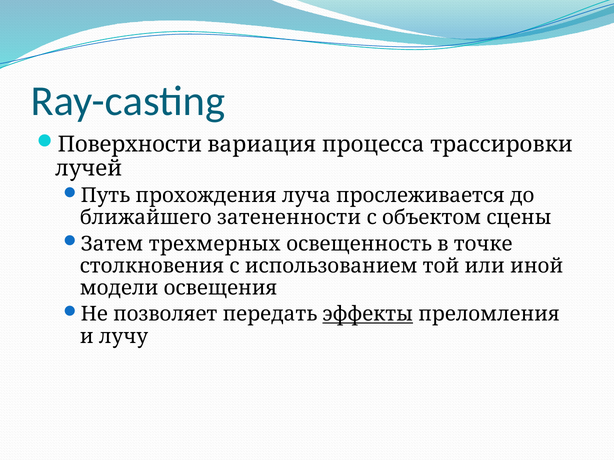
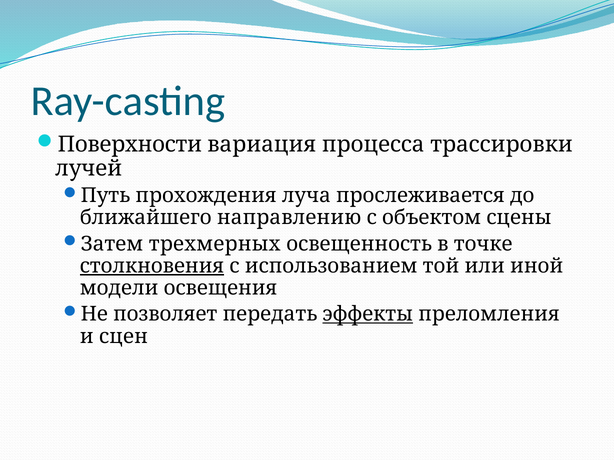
затененности: затененности -> направлению
столкновения underline: none -> present
лучу: лучу -> сцен
